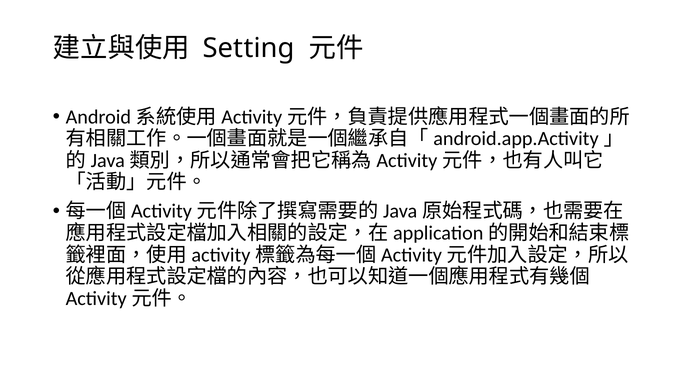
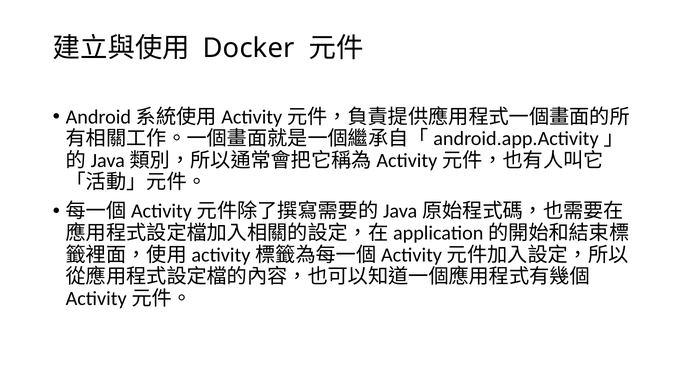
Setting: Setting -> Docker
